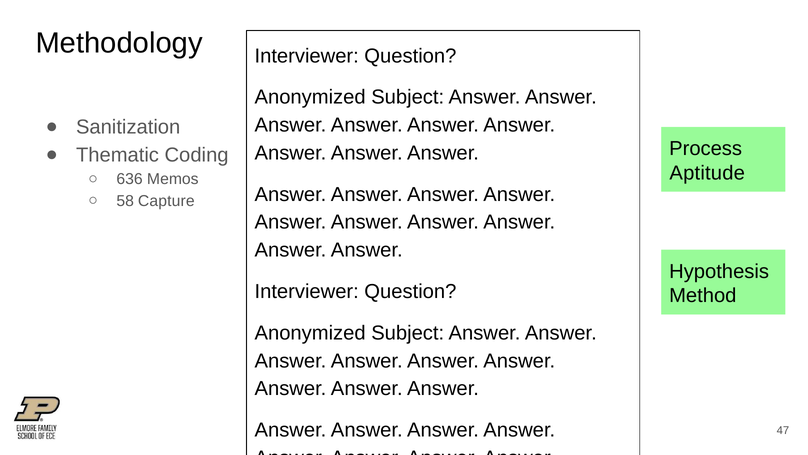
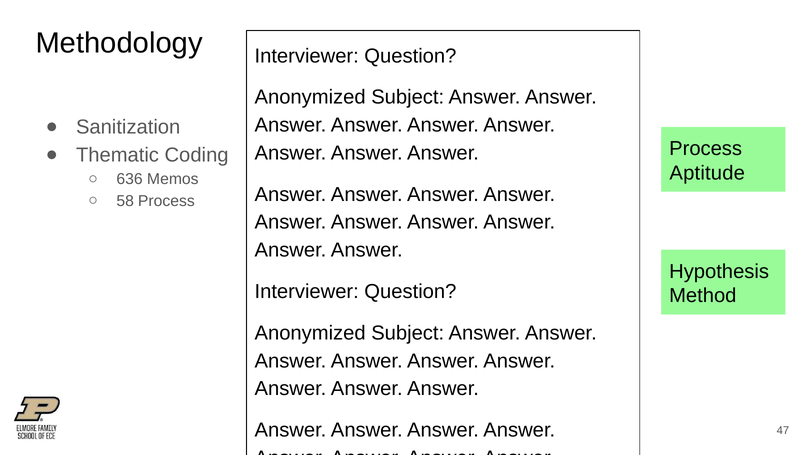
58 Capture: Capture -> Process
